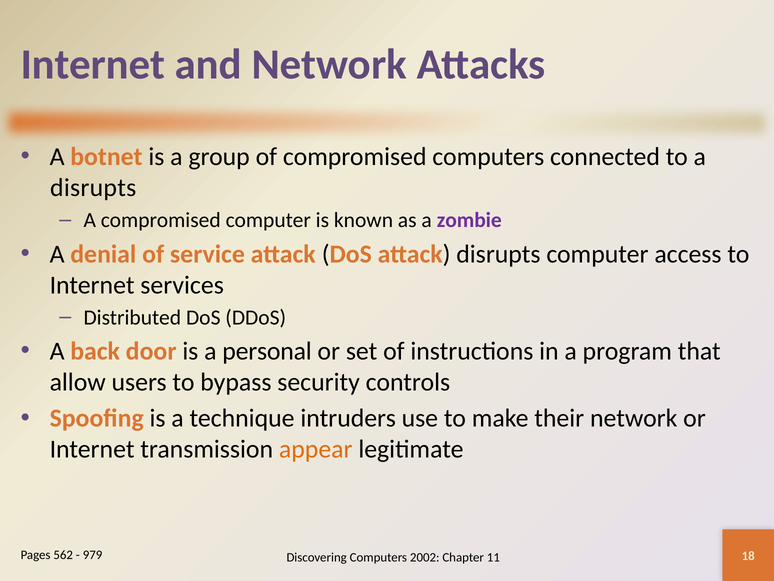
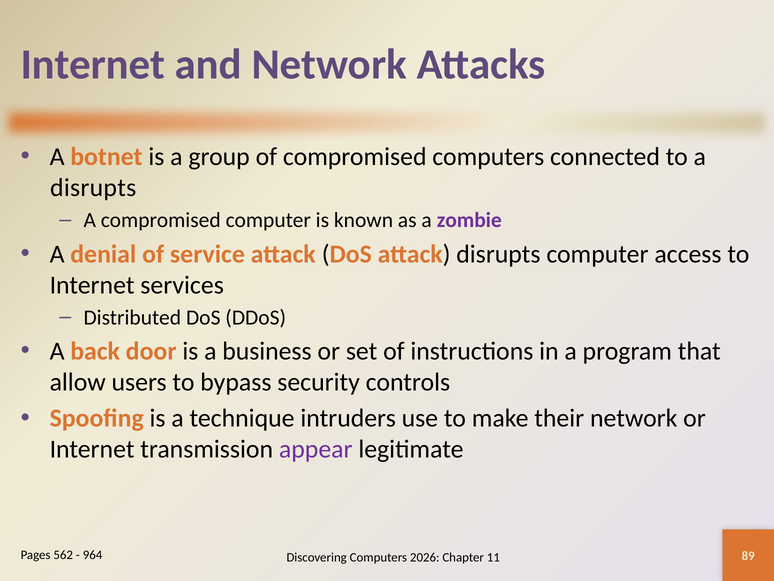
personal: personal -> business
appear colour: orange -> purple
979: 979 -> 964
2002: 2002 -> 2026
18: 18 -> 89
